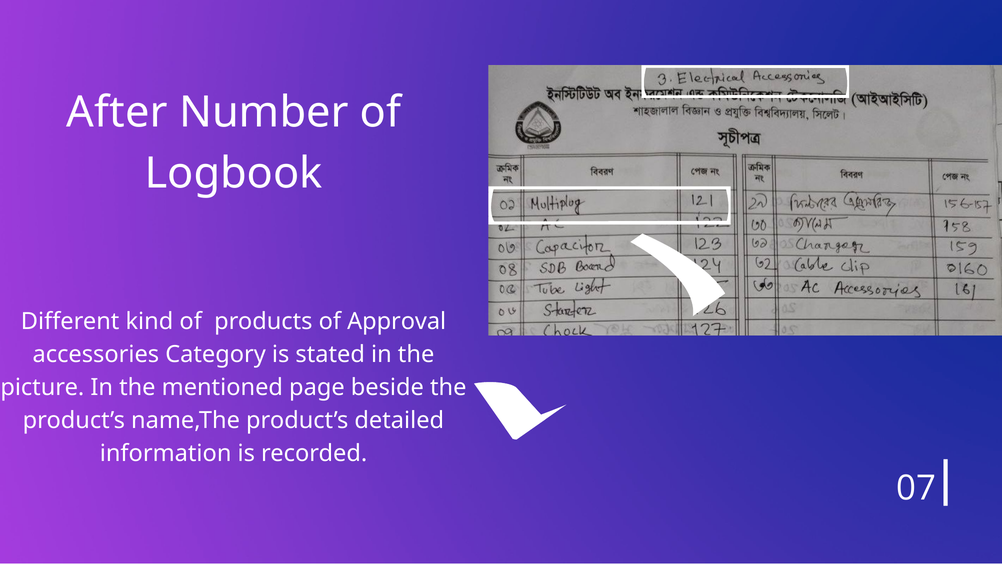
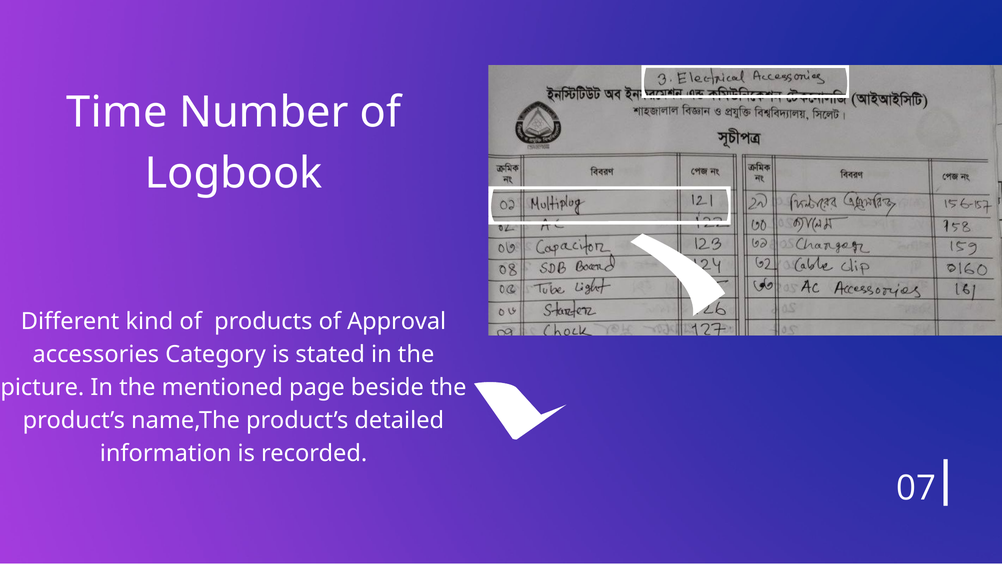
After: After -> Time
